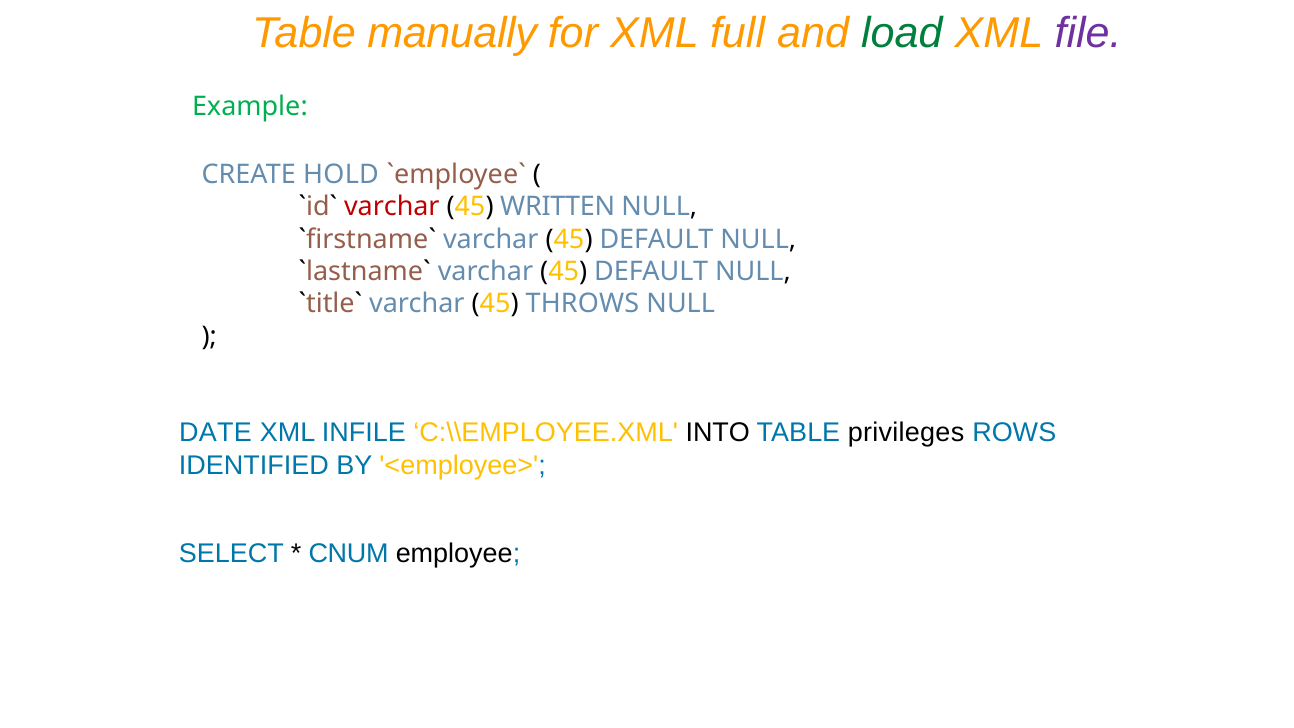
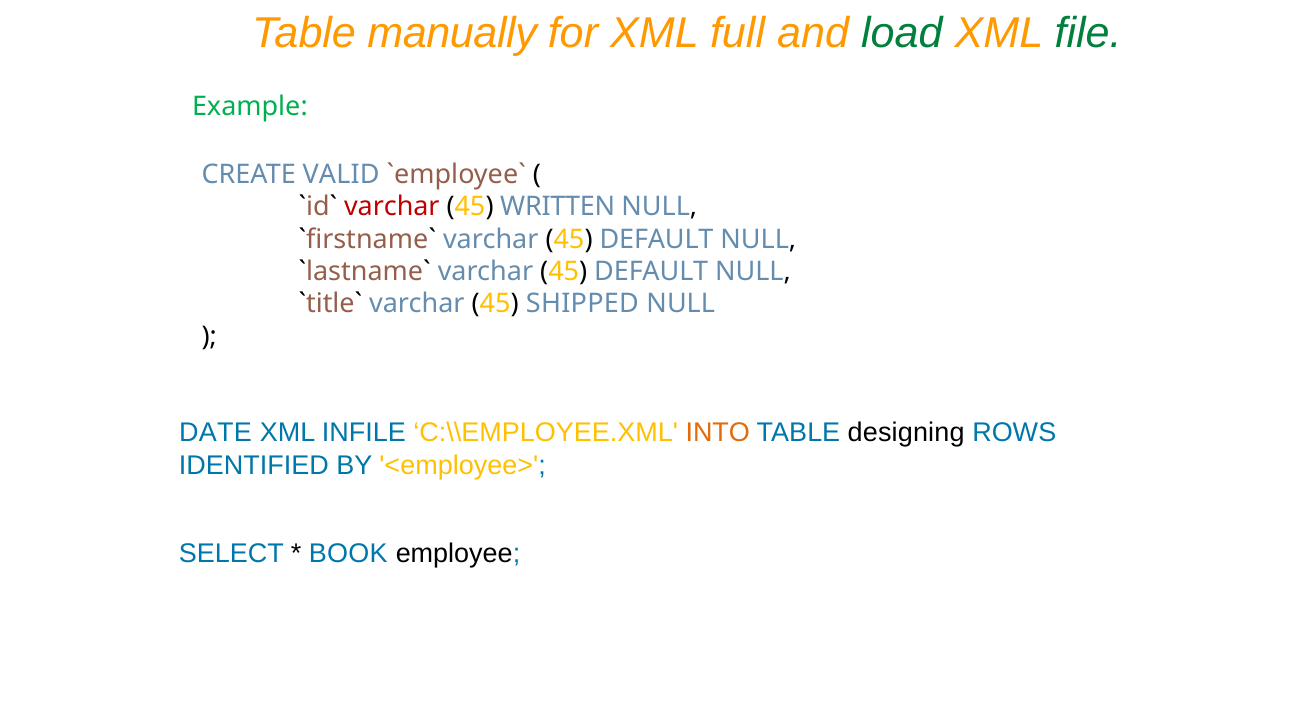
file colour: purple -> green
HOLD: HOLD -> VALID
THROWS: THROWS -> SHIPPED
INTO colour: black -> orange
privileges: privileges -> designing
CNUM: CNUM -> BOOK
